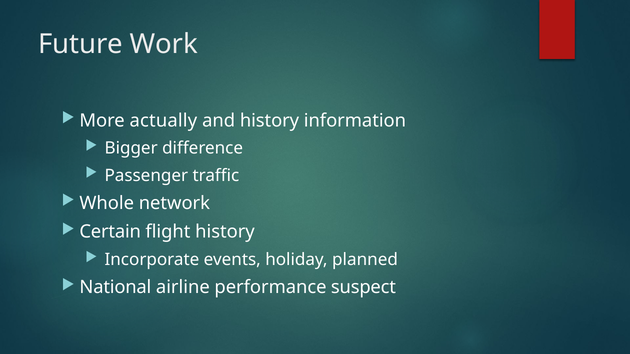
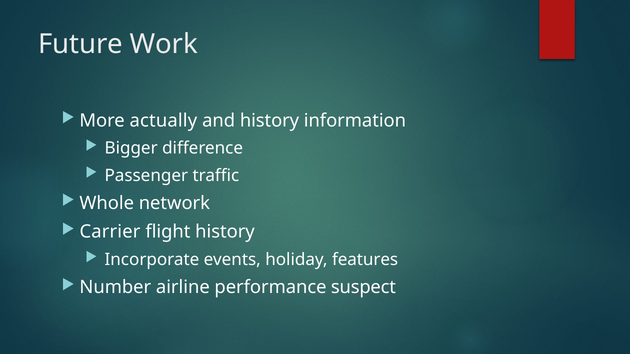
Certain: Certain -> Carrier
planned: planned -> features
National: National -> Number
